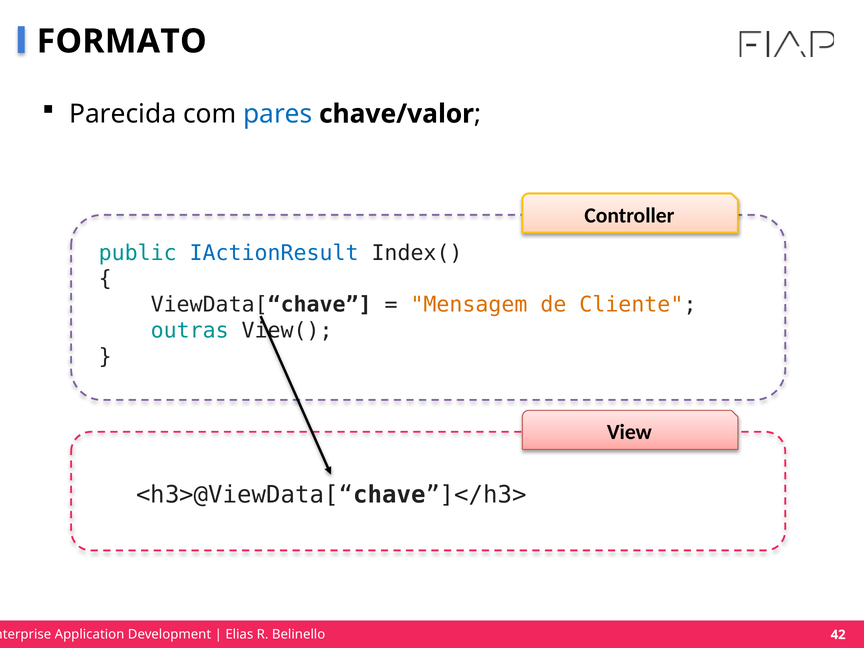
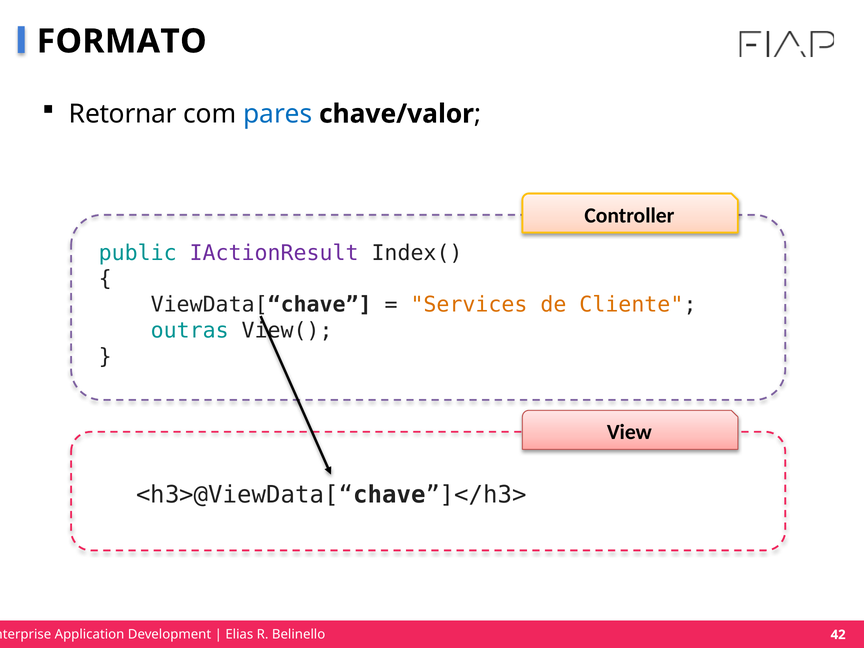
Parecida: Parecida -> Retornar
IActionResult colour: blue -> purple
Mensagem: Mensagem -> Services
